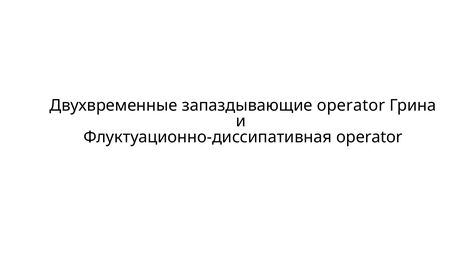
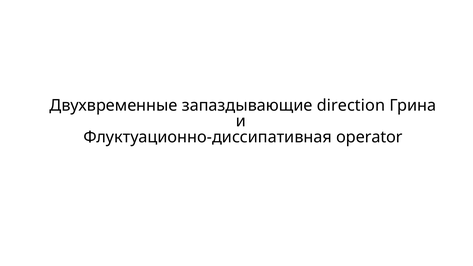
запаздывающие operator: operator -> direction
